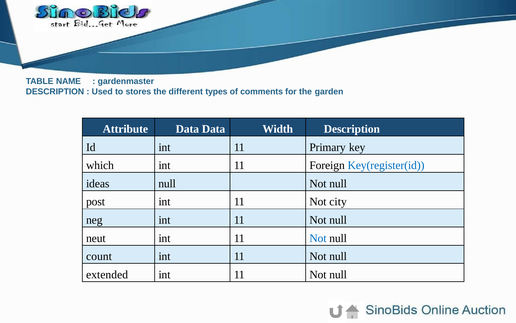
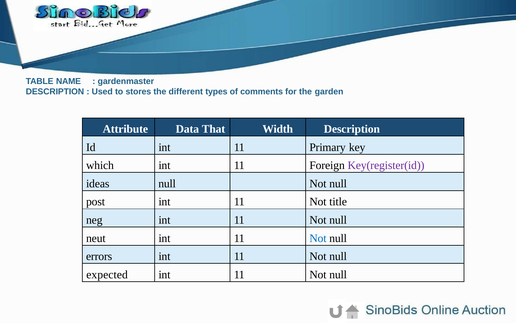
Data Data: Data -> That
Key(register(id colour: blue -> purple
city: city -> title
count: count -> errors
extended: extended -> expected
